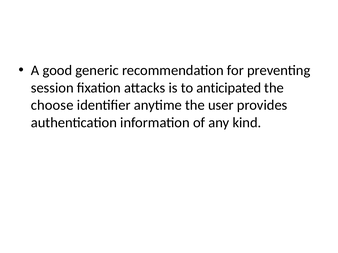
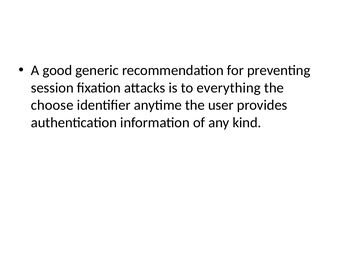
anticipated: anticipated -> everything
